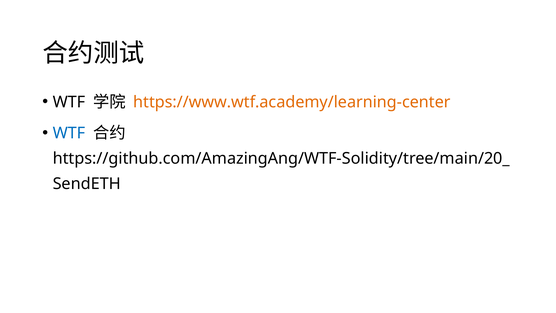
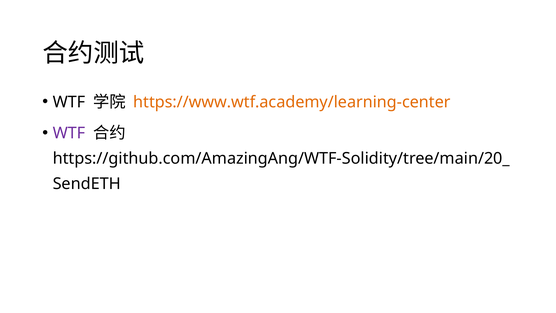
WTF at (69, 133) colour: blue -> purple
